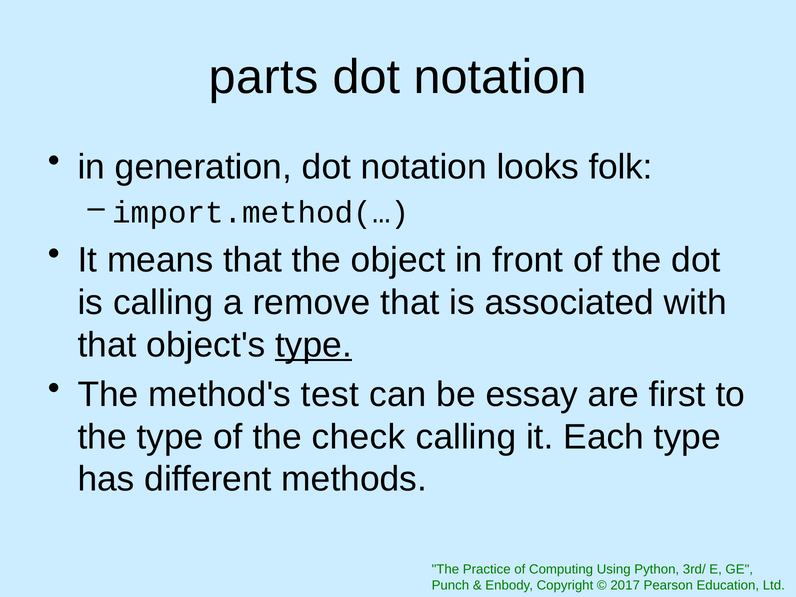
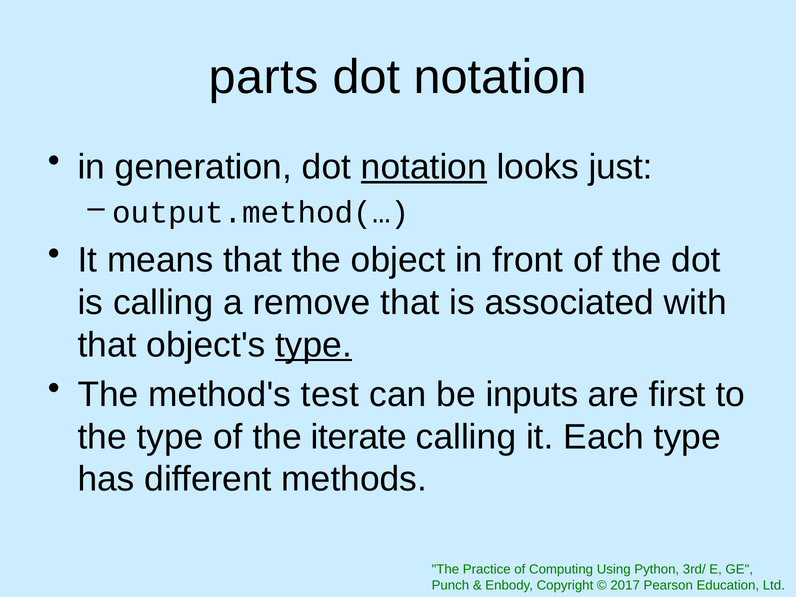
notation at (424, 167) underline: none -> present
folk: folk -> just
import.method(…: import.method(… -> output.method(…
essay: essay -> inputs
check: check -> iterate
